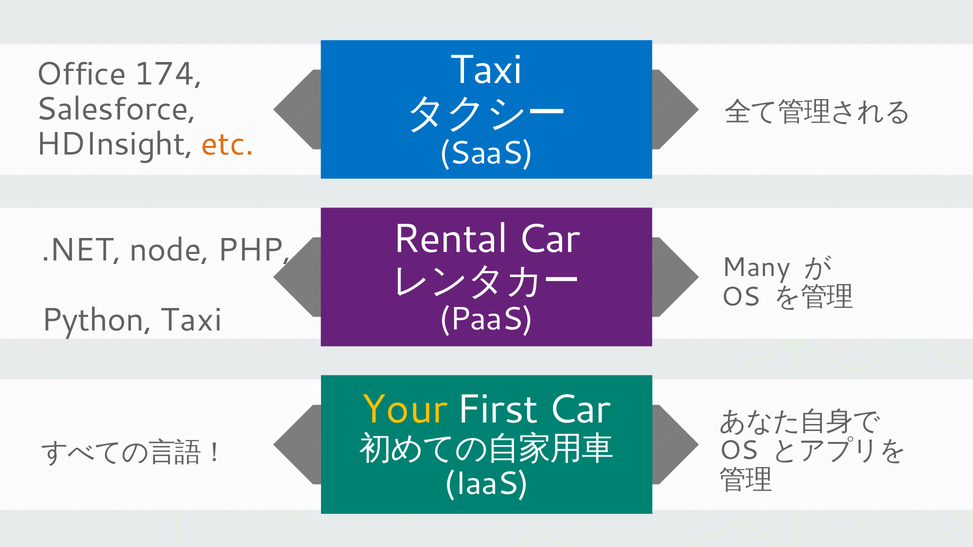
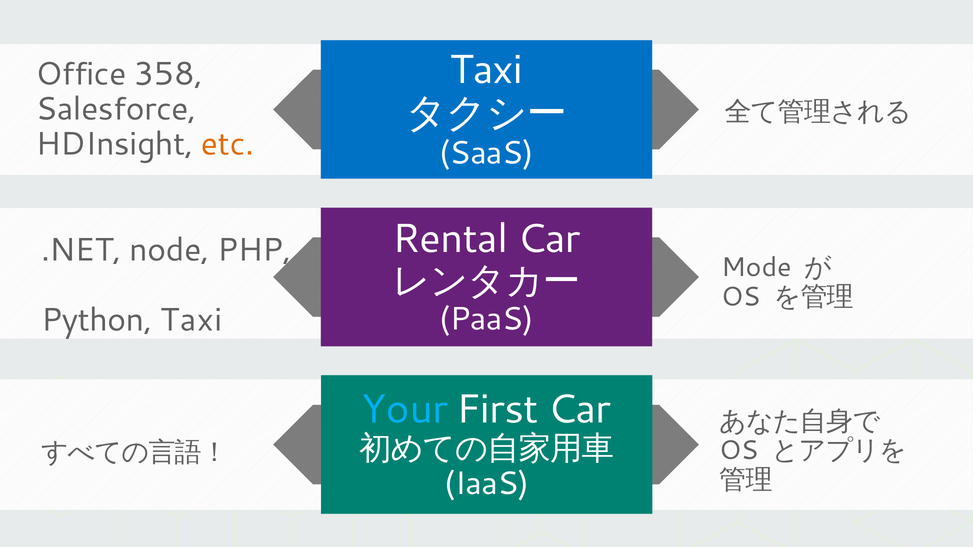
174: 174 -> 358
Many: Many -> Mode
Your colour: yellow -> light blue
